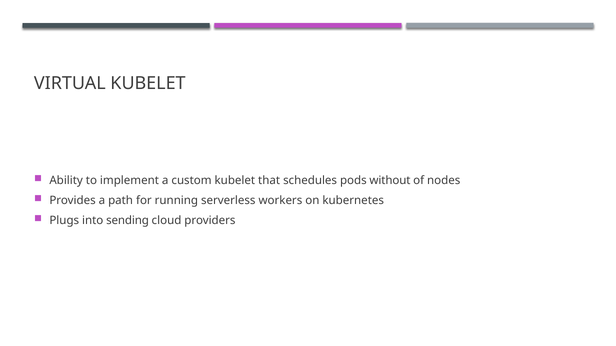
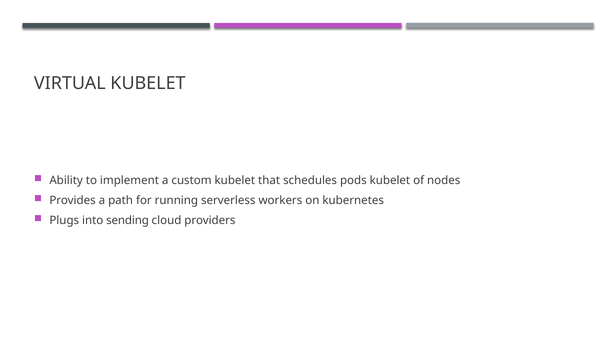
pods without: without -> kubelet
